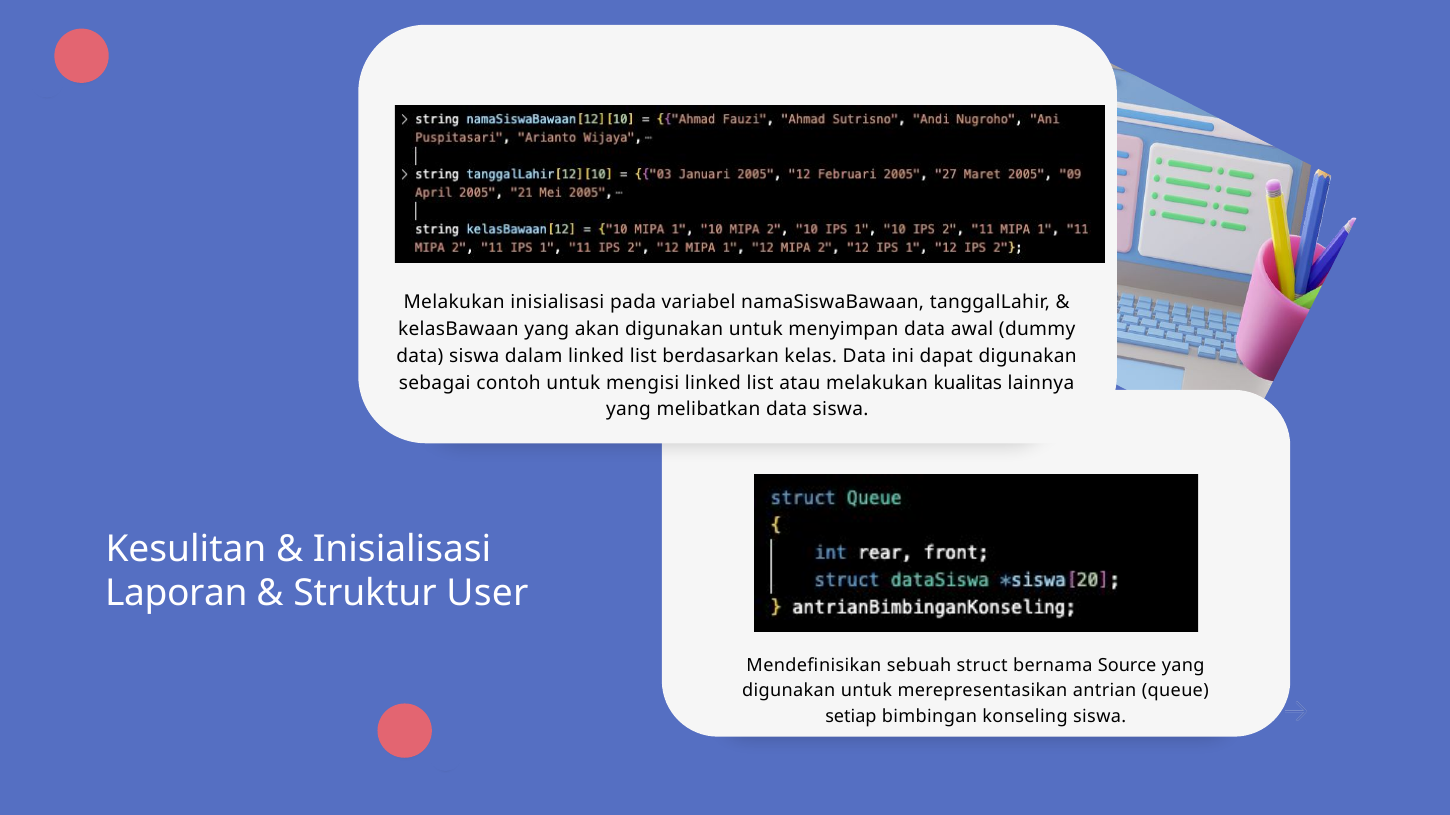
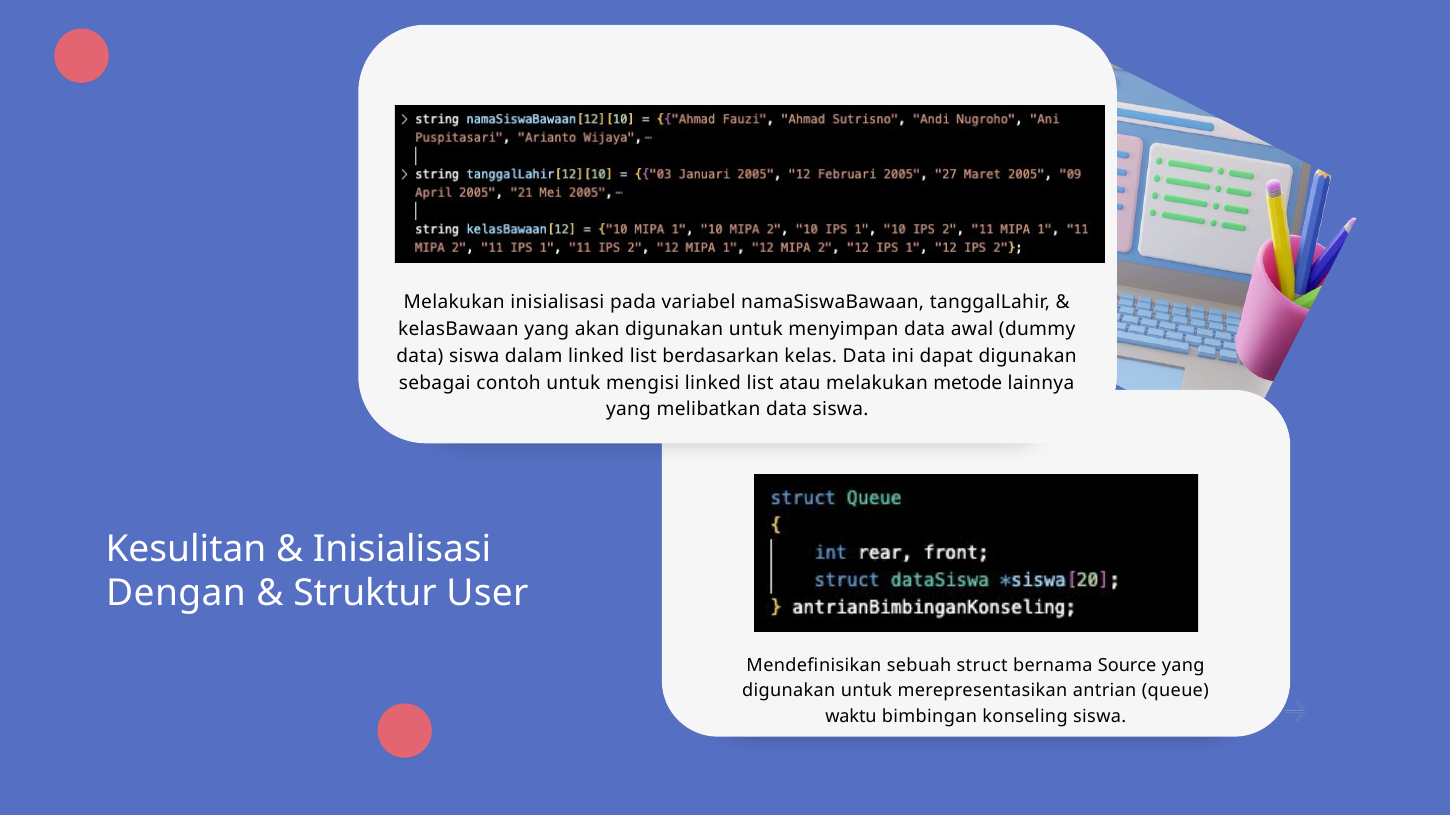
kualitas: kualitas -> metode
Laporan: Laporan -> Dengan
setiap: setiap -> waktu
